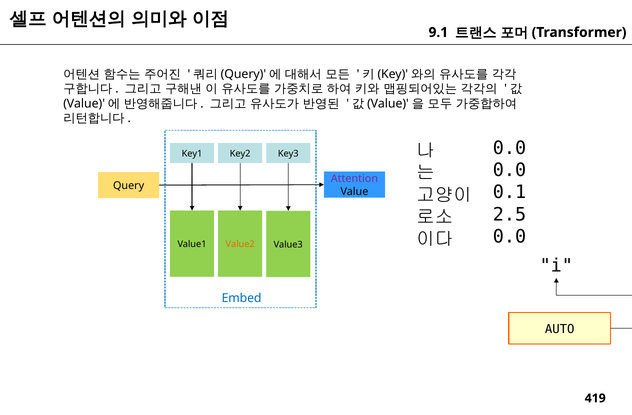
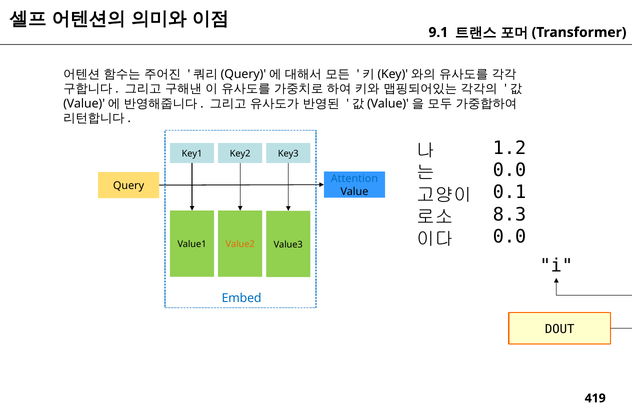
0.0 at (510, 148): 0.0 -> 1.2
Attention colour: purple -> blue
2.5: 2.5 -> 8.3
AUTO: AUTO -> DOUT
